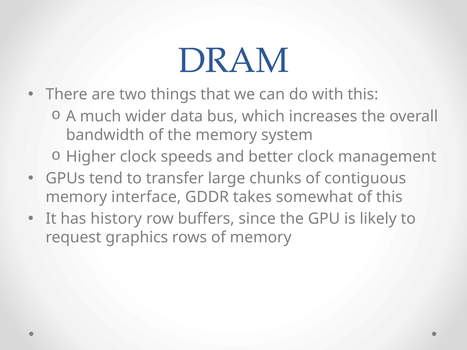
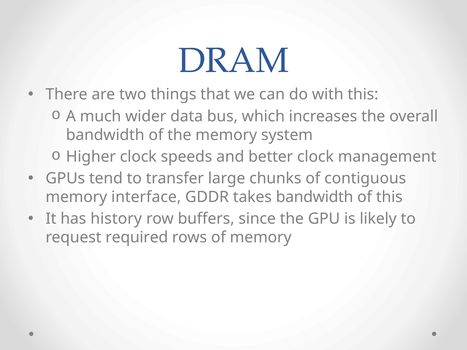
takes somewhat: somewhat -> bandwidth
graphics: graphics -> required
